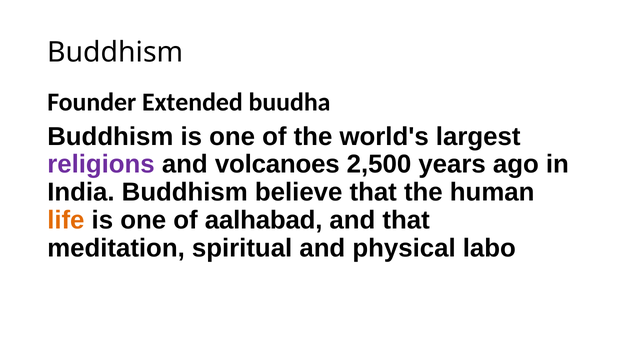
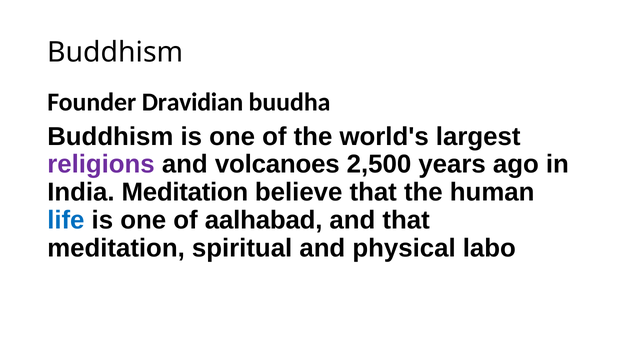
Extended: Extended -> Dravidian
India Buddhism: Buddhism -> Meditation
life colour: orange -> blue
